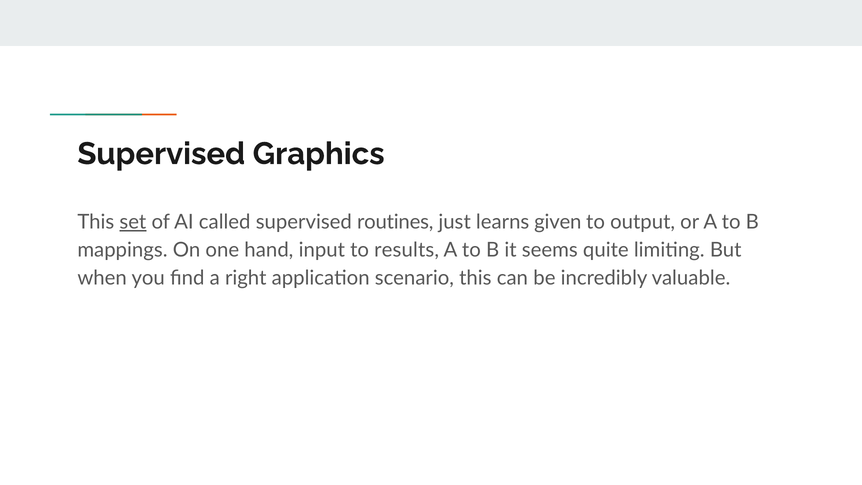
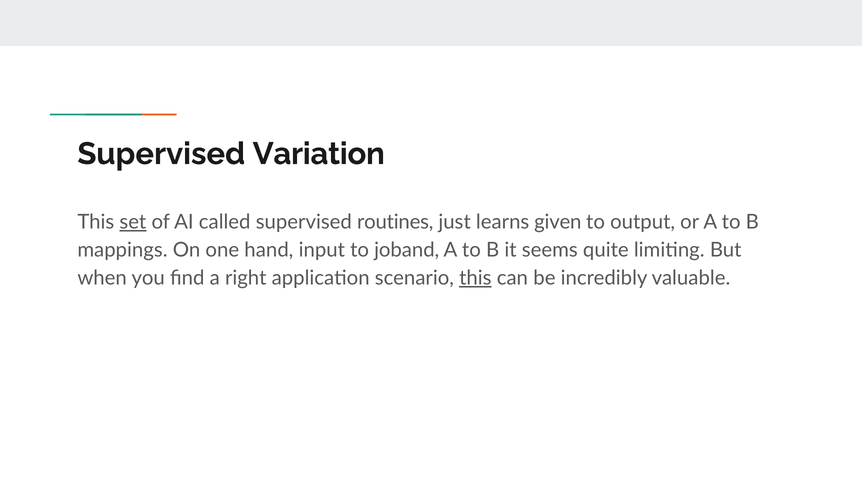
Graphics: Graphics -> Variation
results: results -> joband
this at (475, 278) underline: none -> present
